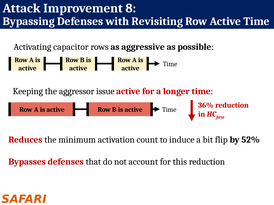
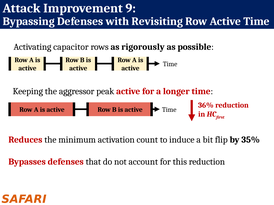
8: 8 -> 9
aggressive: aggressive -> rigorously
issue: issue -> peak
52%: 52% -> 35%
